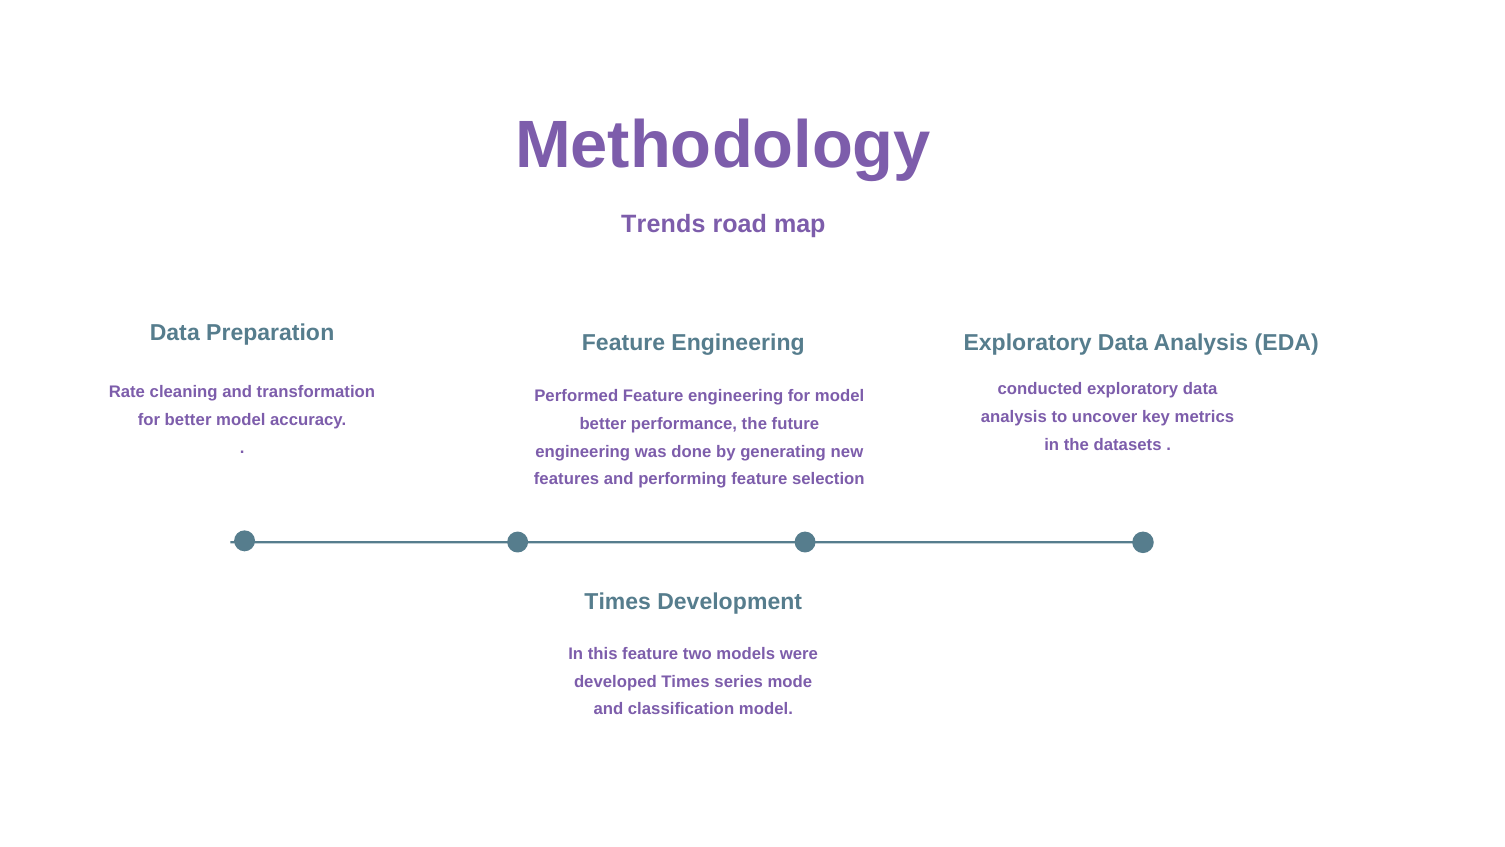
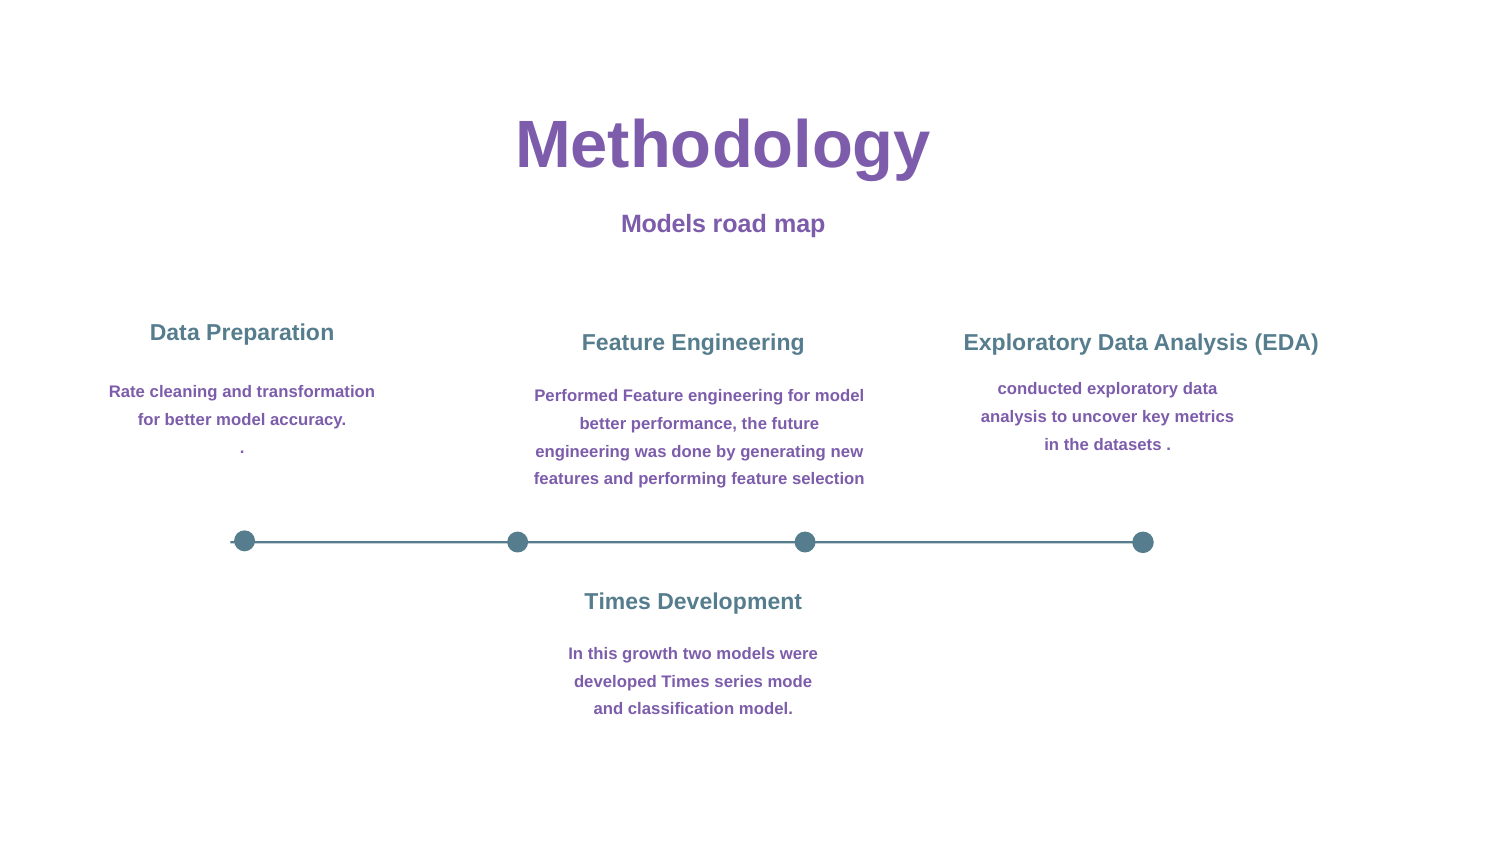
Trends at (663, 224): Trends -> Models
this feature: feature -> growth
